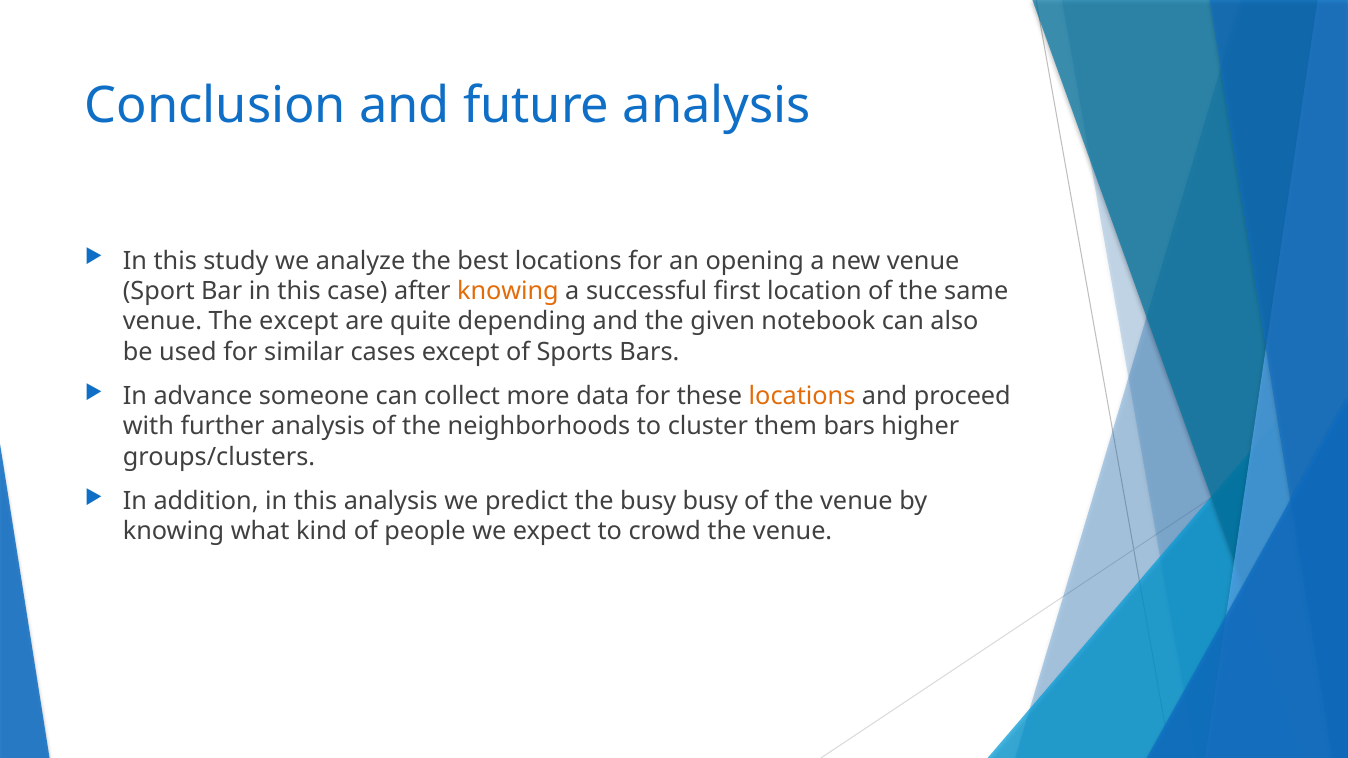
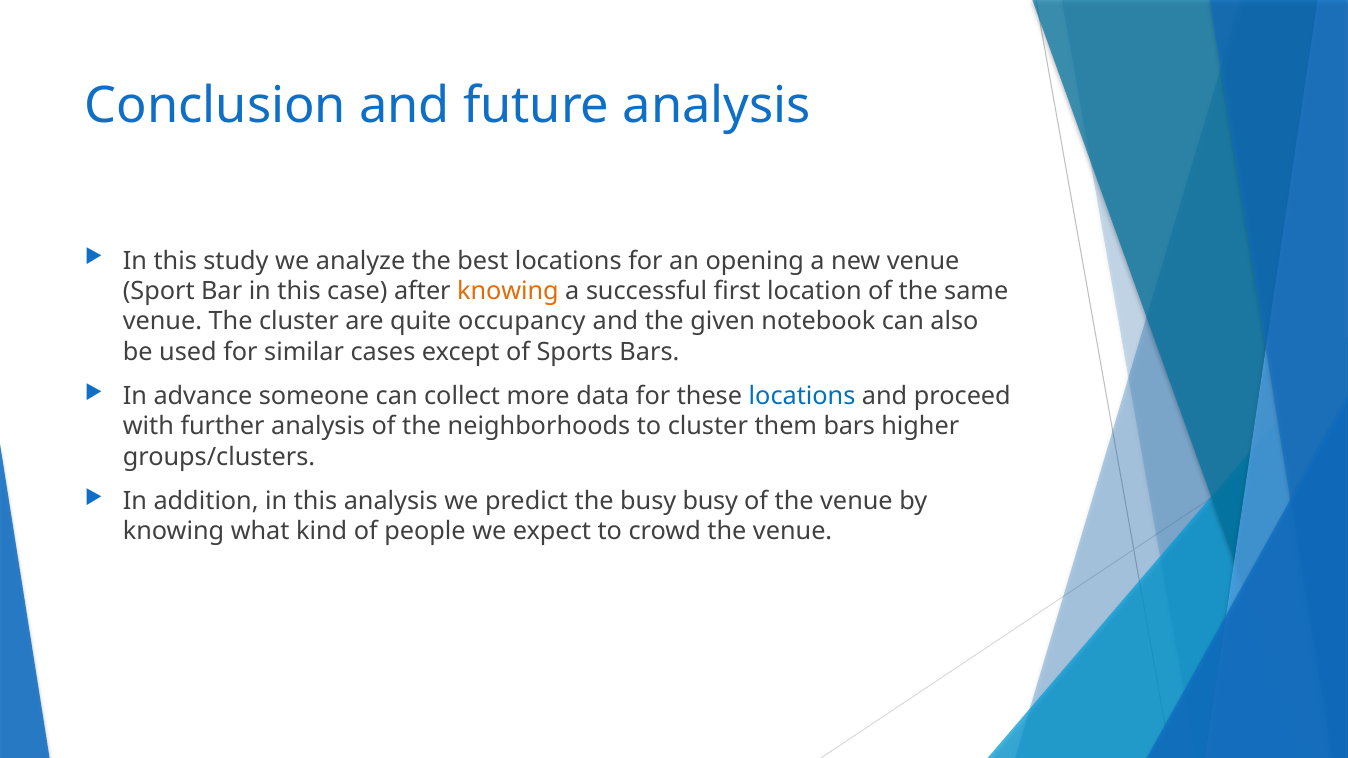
The except: except -> cluster
depending: depending -> occupancy
locations at (802, 396) colour: orange -> blue
